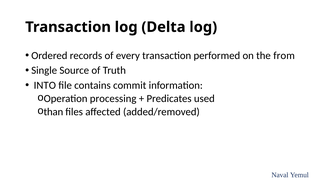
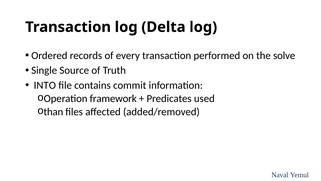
from: from -> solve
processing: processing -> framework
